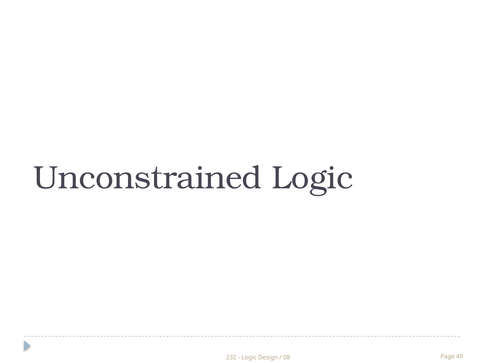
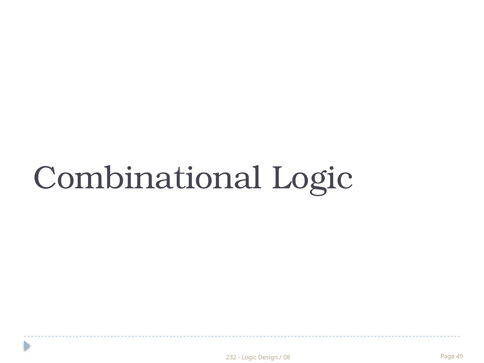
Unconstrained: Unconstrained -> Combinational
